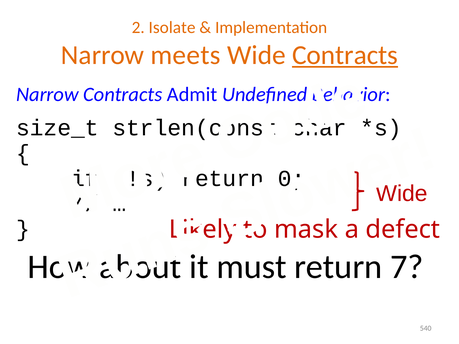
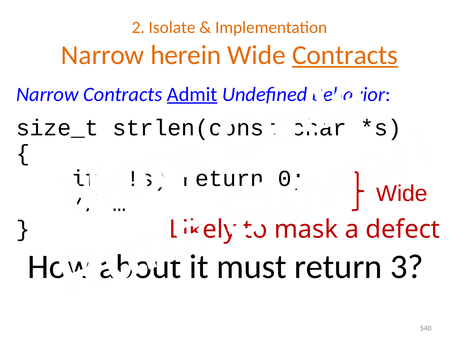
meets: meets -> herein
Admit underline: none -> present
7: 7 -> 3
